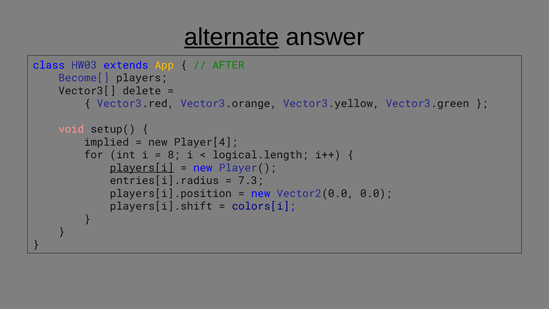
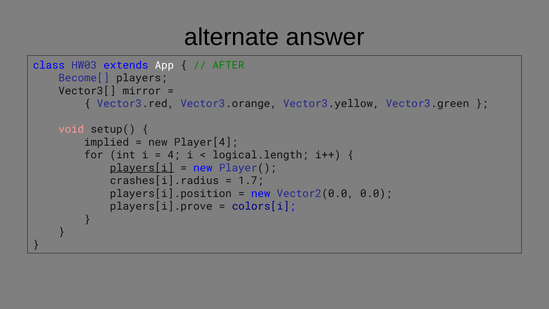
alternate underline: present -> none
App colour: yellow -> white
delete: delete -> mirror
8: 8 -> 4
entries[i].radius: entries[i].radius -> crashes[i].radius
7.3: 7.3 -> 1.7
players[i].shift: players[i].shift -> players[i].prove
